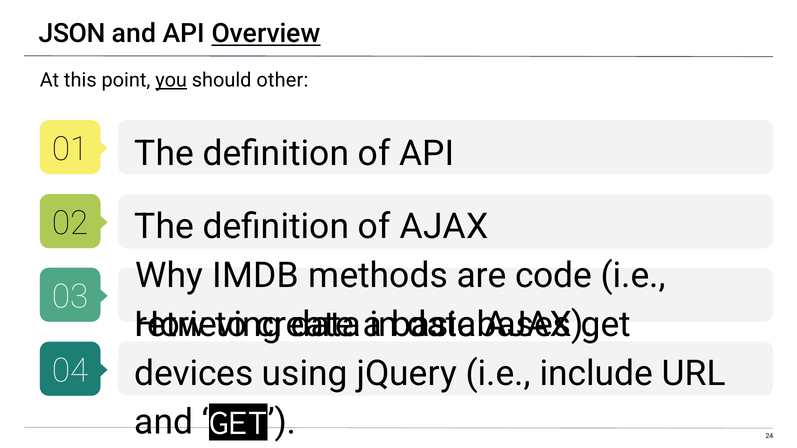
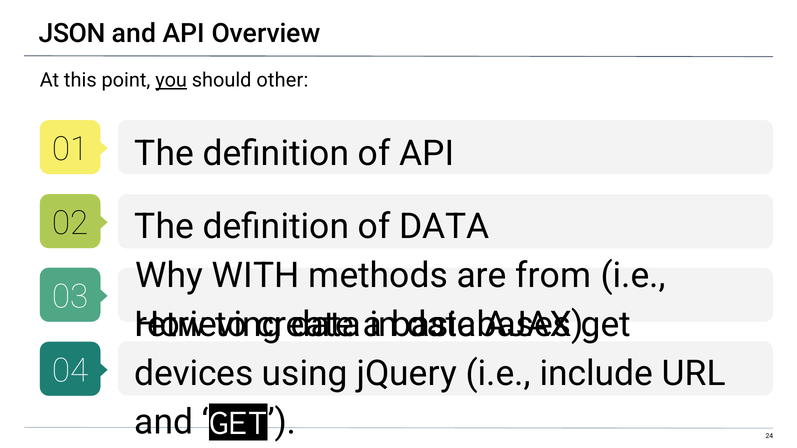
Overview underline: present -> none
of AJAX: AJAX -> DATA
IMDB: IMDB -> WITH
code: code -> from
